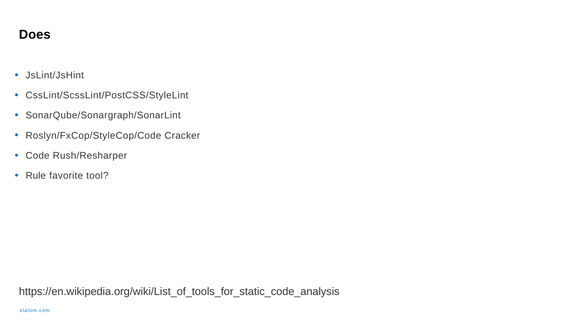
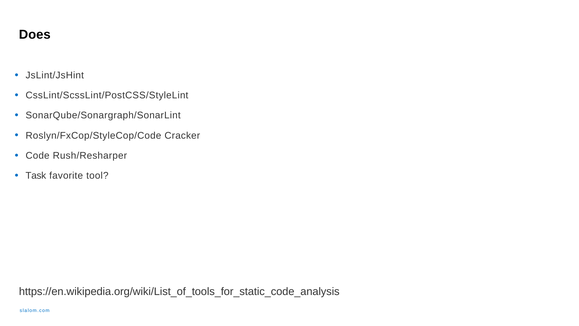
Rule: Rule -> Task
